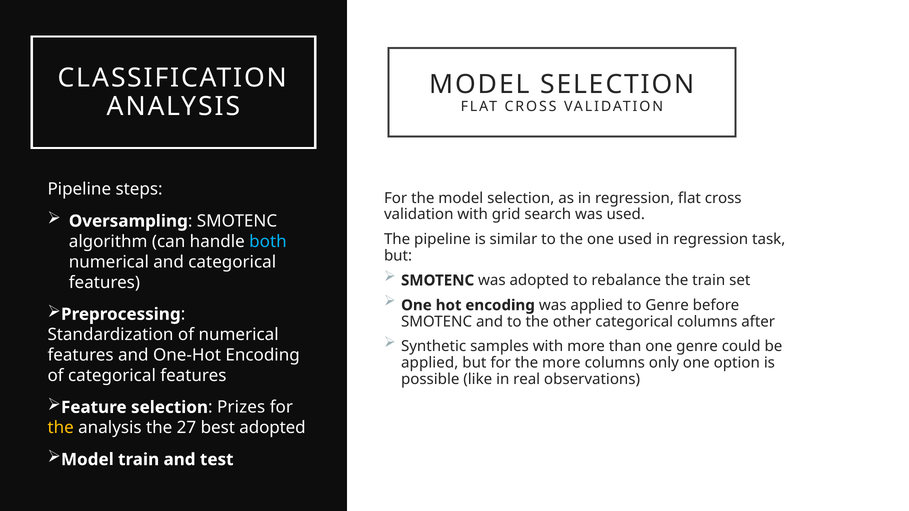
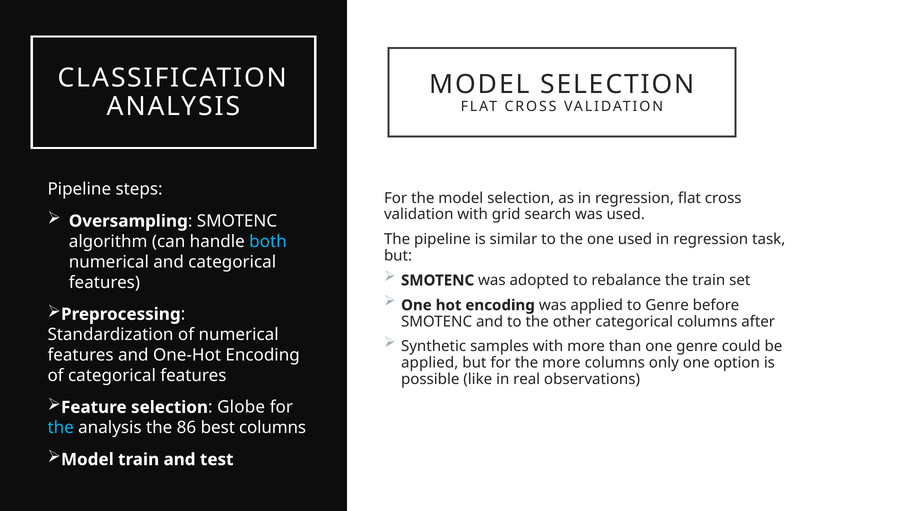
Prizes: Prizes -> Globe
the at (61, 428) colour: yellow -> light blue
27: 27 -> 86
best adopted: adopted -> columns
